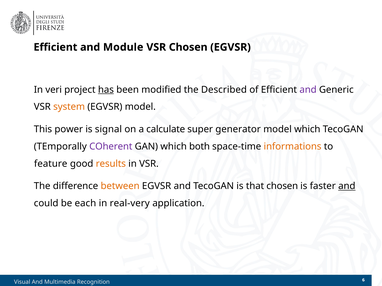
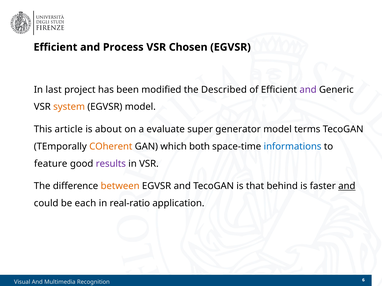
Module: Module -> Process
veri: veri -> last
has underline: present -> none
power: power -> article
signal: signal -> about
calculate: calculate -> evaluate
model which: which -> terms
COherent colour: purple -> orange
informations colour: orange -> blue
results colour: orange -> purple
that chosen: chosen -> behind
real-very: real-very -> real-ratio
